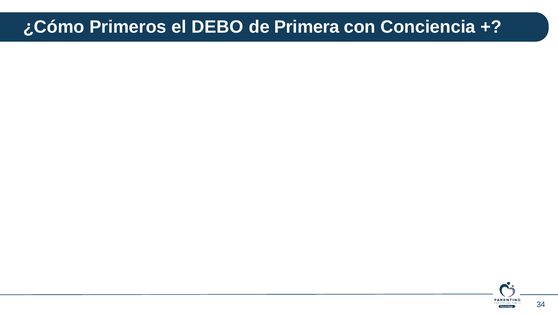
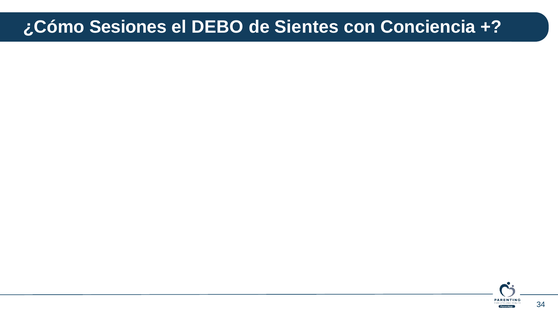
Primeros: Primeros -> Sesiones
Primera: Primera -> Sientes
